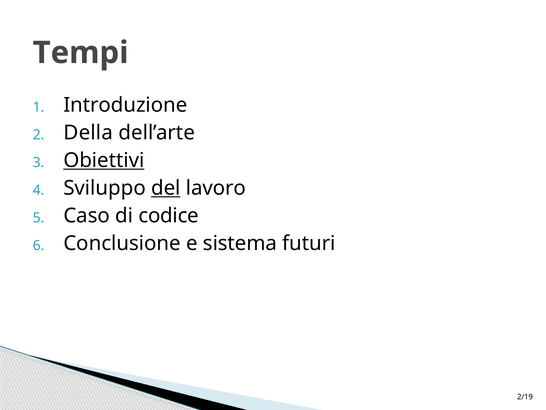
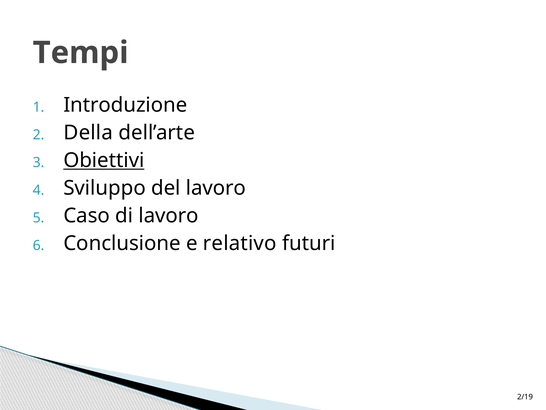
del underline: present -> none
di codice: codice -> lavoro
sistema: sistema -> relativo
